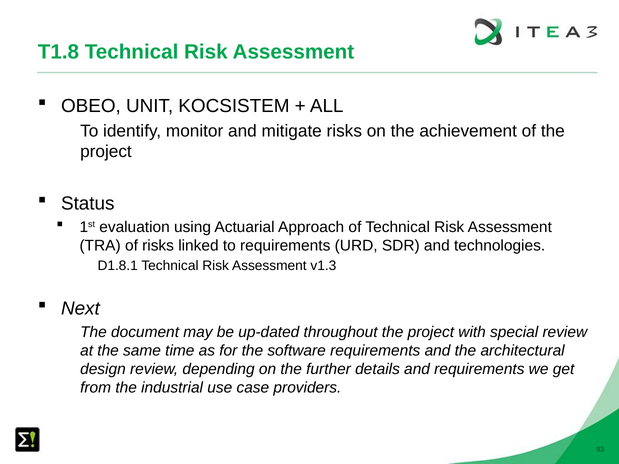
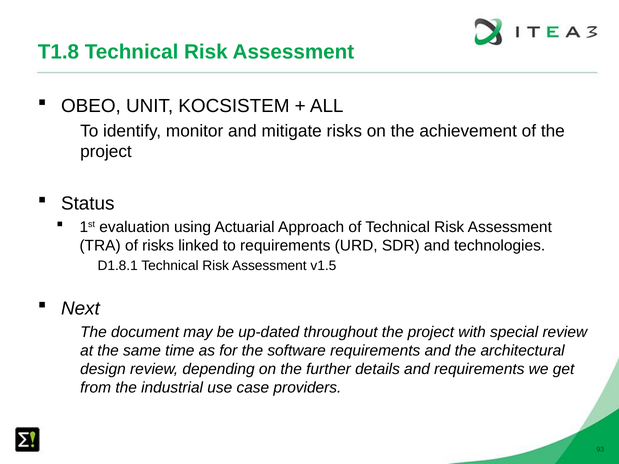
v1.3: v1.3 -> v1.5
